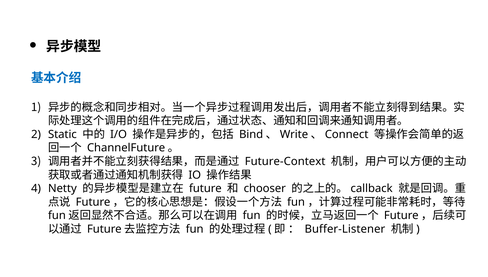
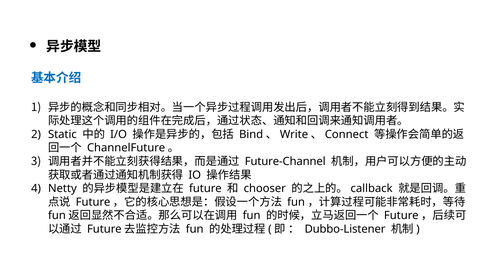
Future-Context: Future-Context -> Future-Channel
Buffer-Listener: Buffer-Listener -> Dubbo-Listener
